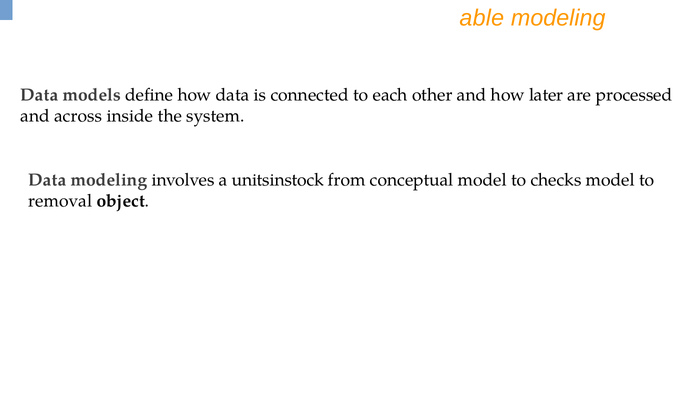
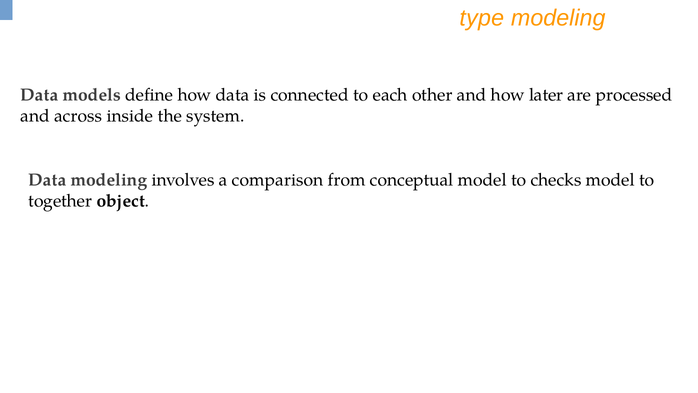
able: able -> type
unitsinstock: unitsinstock -> comparison
removal: removal -> together
